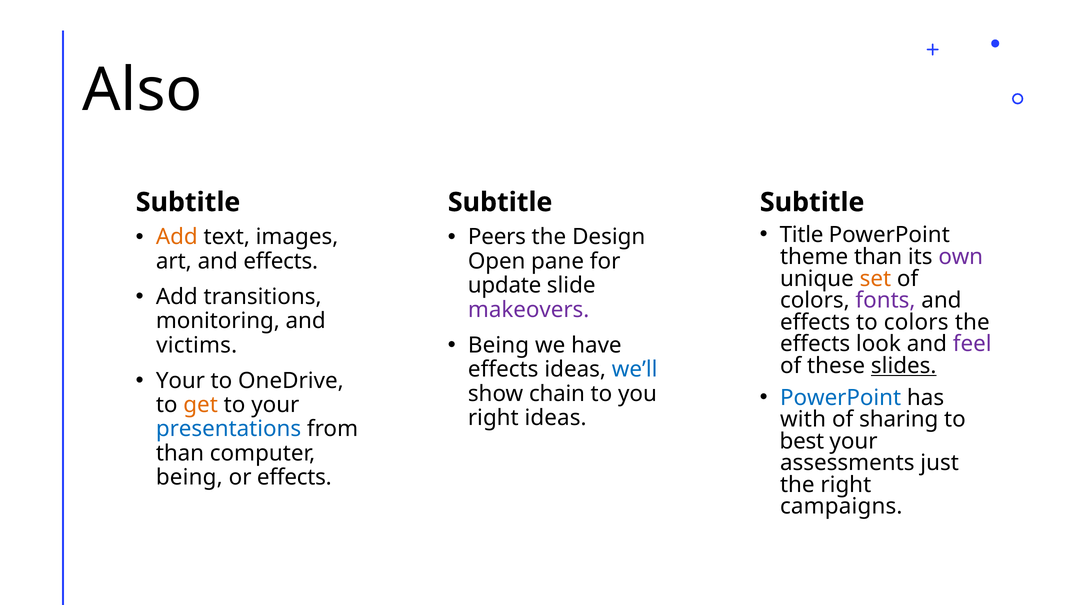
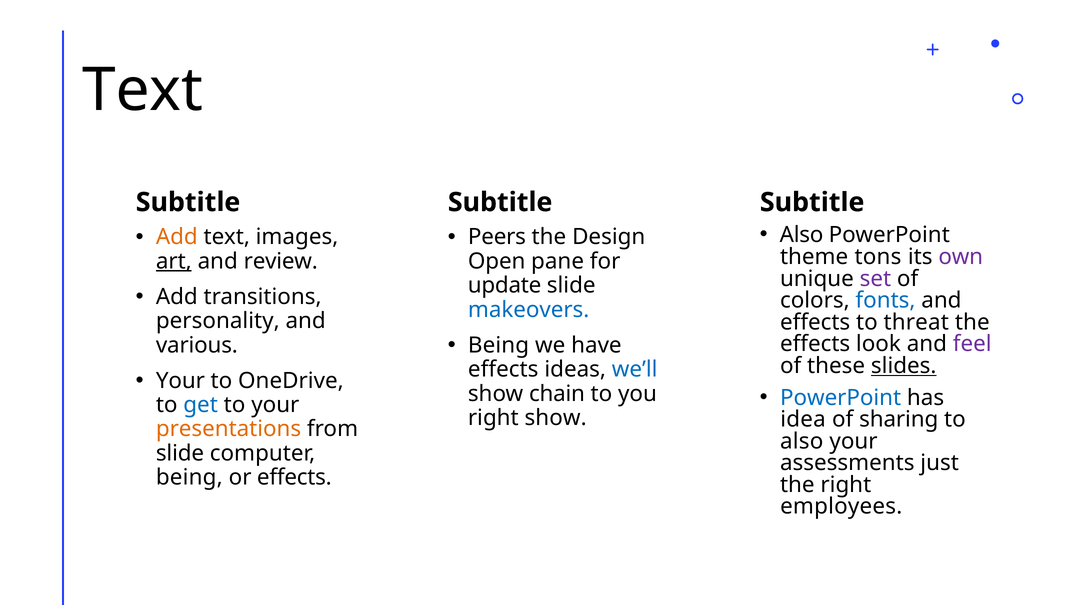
Also at (142, 90): Also -> Text
Title at (802, 235): Title -> Also
theme than: than -> tons
art underline: none -> present
effects at (281, 261): effects -> review
set colour: orange -> purple
fonts colour: purple -> blue
makeovers colour: purple -> blue
monitoring: monitoring -> personality
to colors: colors -> threat
victims: victims -> various
get colour: orange -> blue
right ideas: ideas -> show
with: with -> idea
presentations colour: blue -> orange
best at (802, 441): best -> also
than at (180, 453): than -> slide
campaigns: campaigns -> employees
